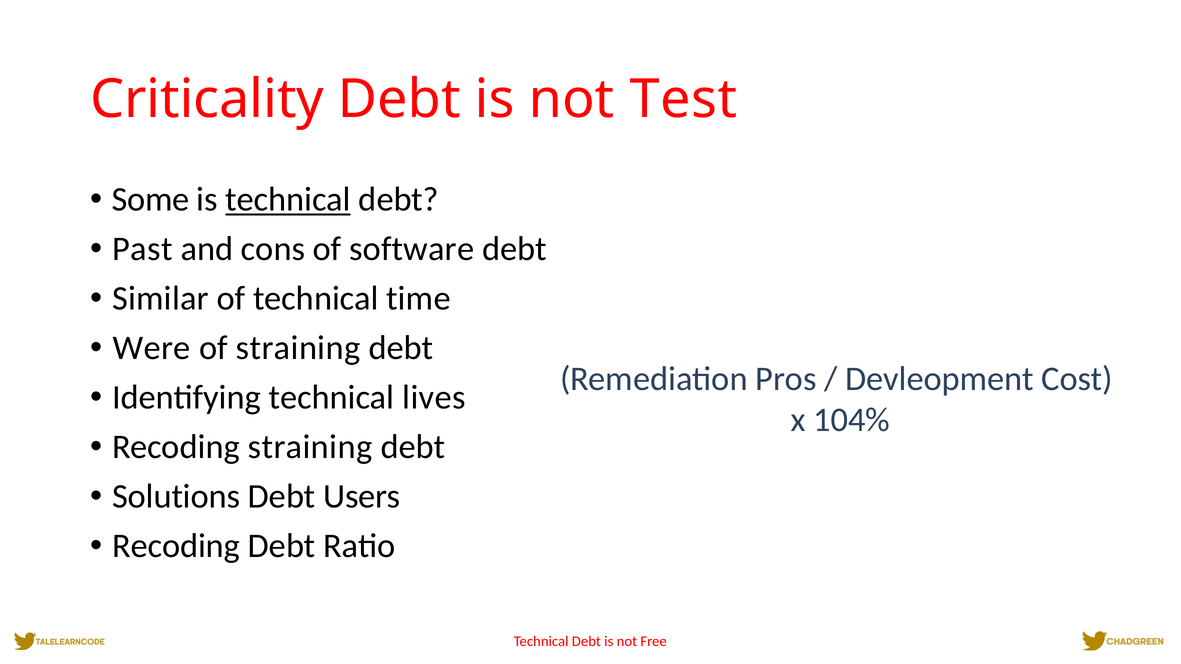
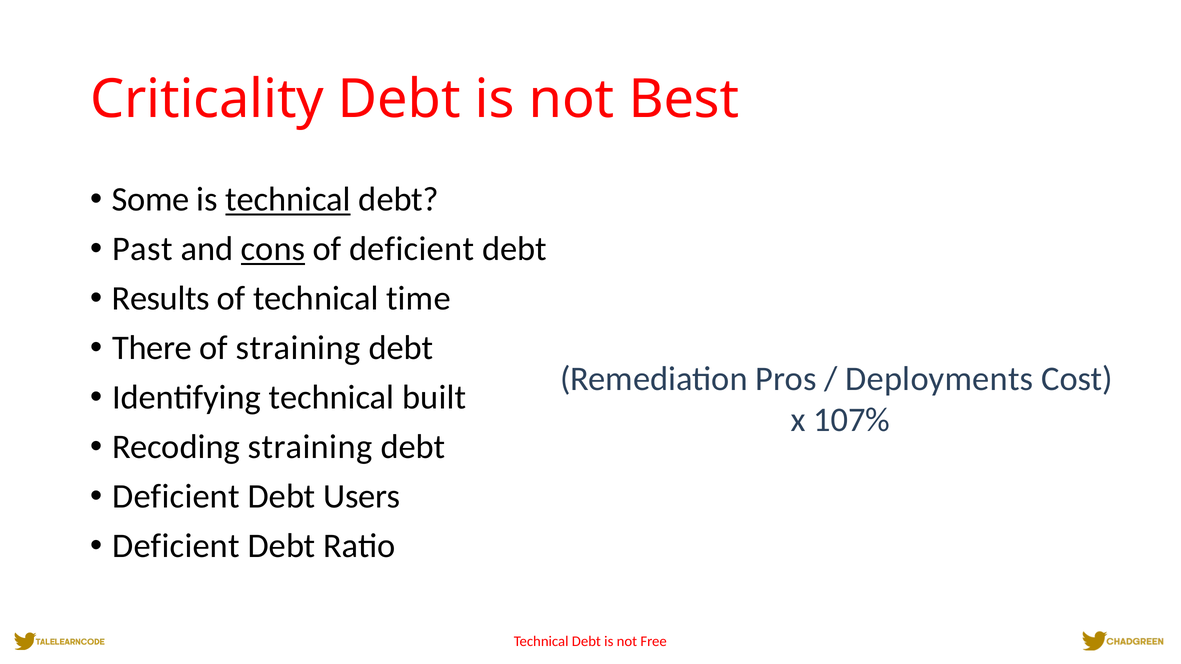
Test: Test -> Best
cons underline: none -> present
of software: software -> deficient
Similar: Similar -> Results
Were: Were -> There
Devleopment: Devleopment -> Deployments
lives: lives -> built
104%: 104% -> 107%
Solutions at (176, 497): Solutions -> Deficient
Recoding at (176, 546): Recoding -> Deficient
